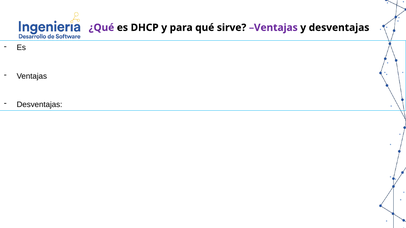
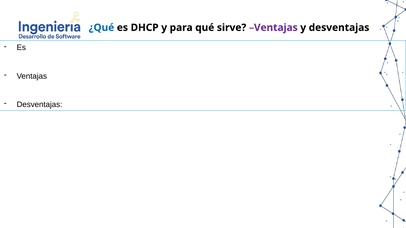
¿Qué colour: purple -> blue
